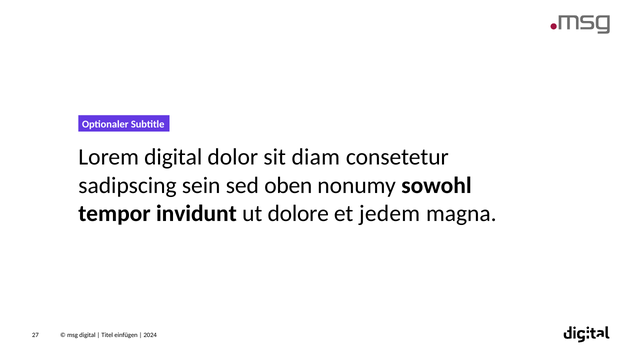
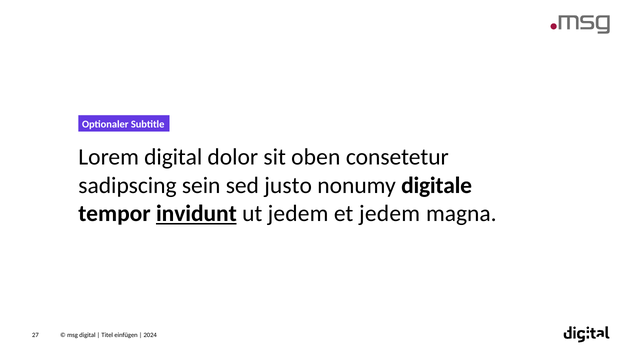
diam: diam -> oben
oben: oben -> justo
sowohl: sowohl -> digitale
invidunt underline: none -> present
ut dolore: dolore -> jedem
